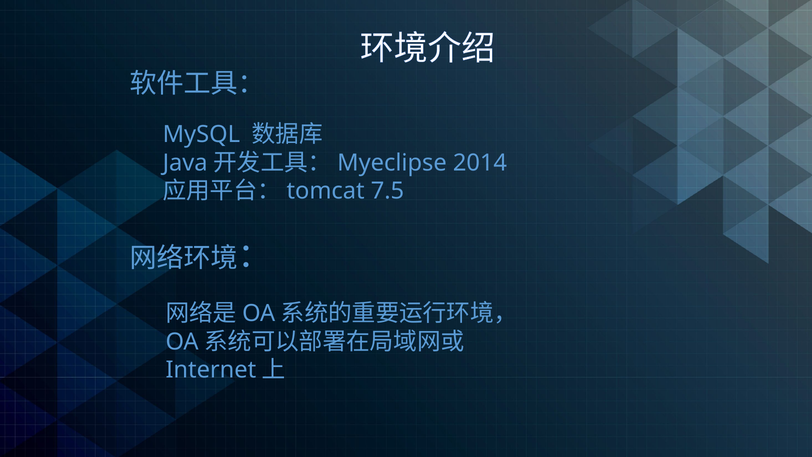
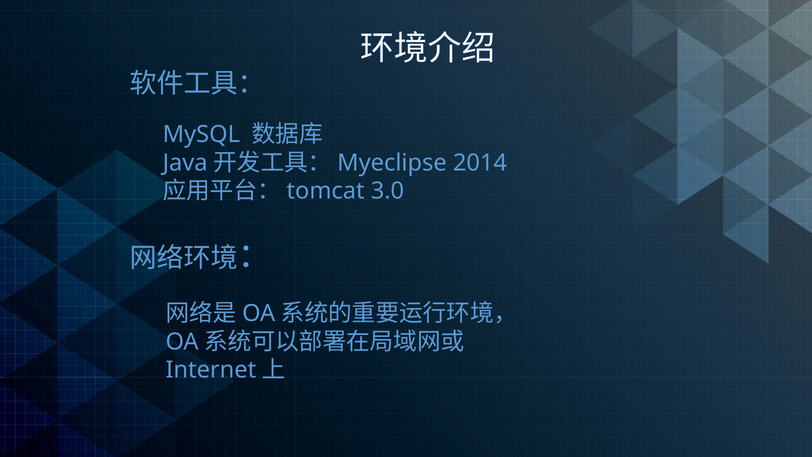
7.5: 7.5 -> 3.0
